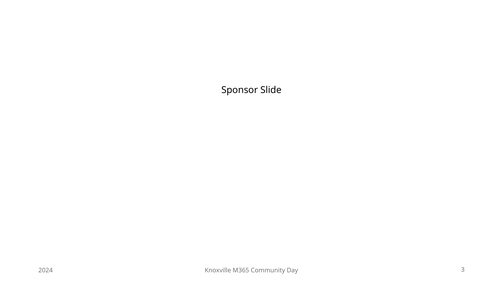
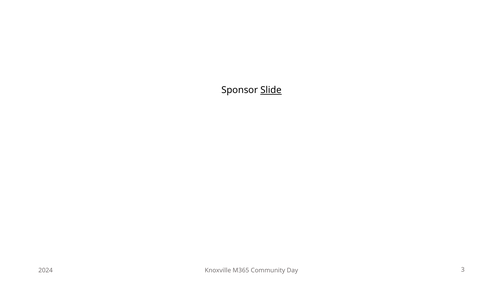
Slide underline: none -> present
